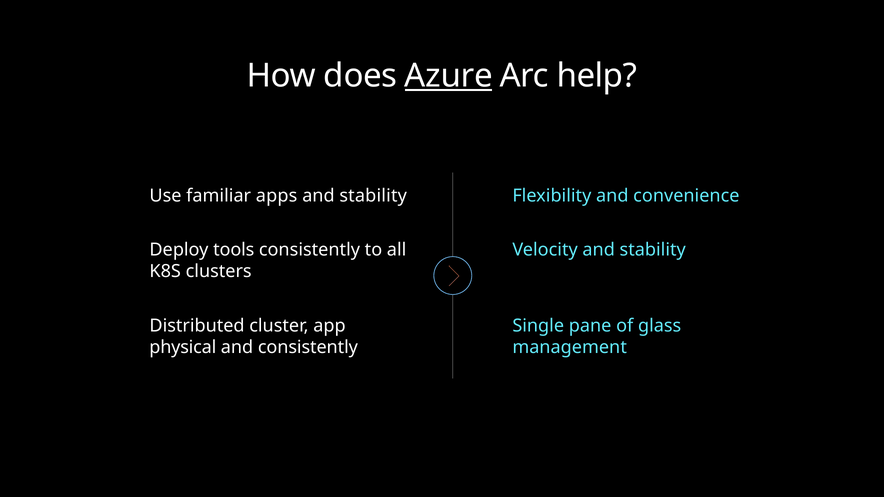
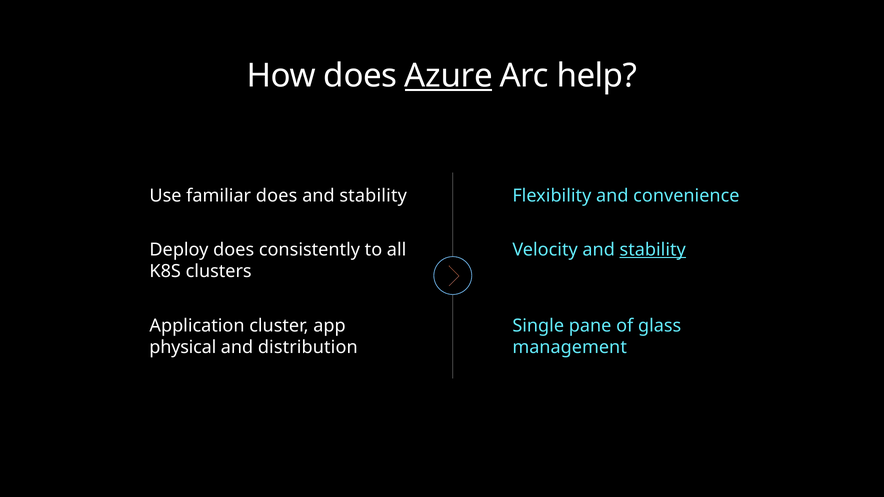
familiar apps: apps -> does
Deploy tools: tools -> does
stability at (653, 250) underline: none -> present
Distributed: Distributed -> Application
and consistently: consistently -> distribution
